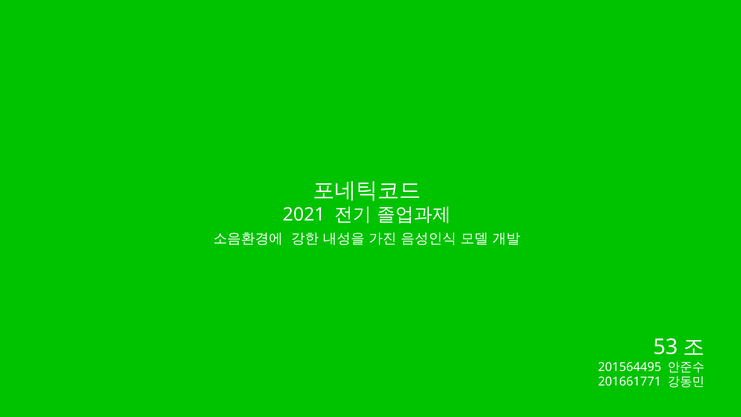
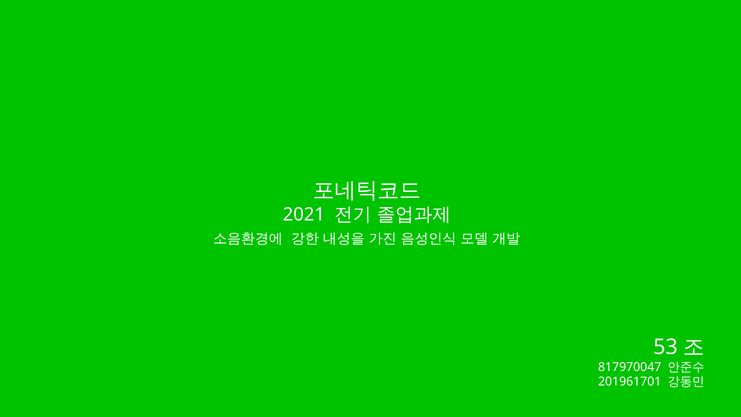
201564495: 201564495 -> 817970047
201661771: 201661771 -> 201961701
